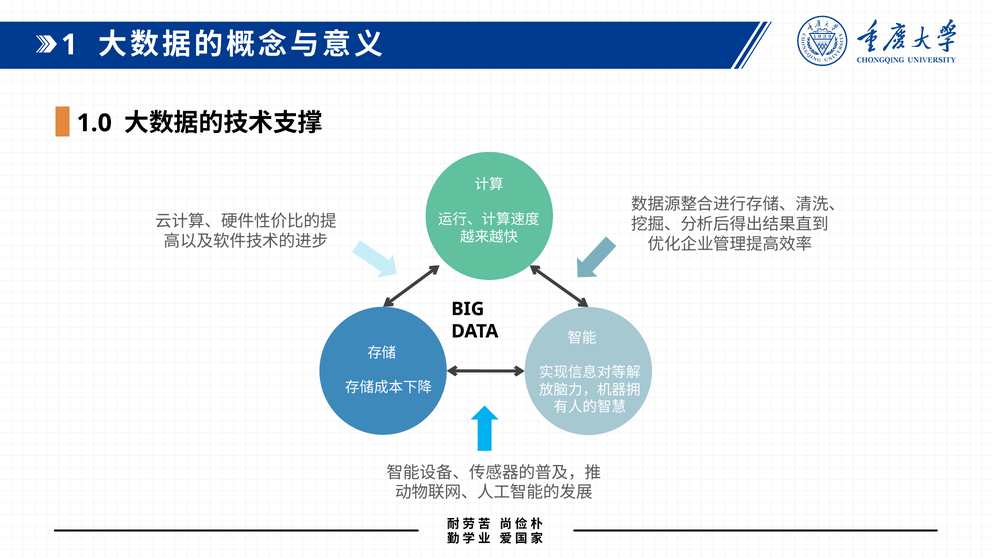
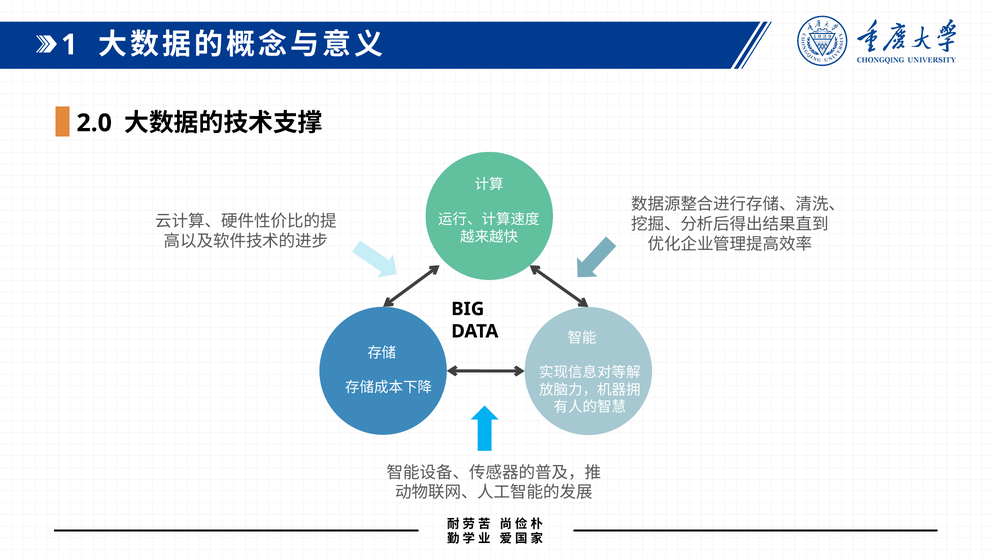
1.0: 1.0 -> 2.0
